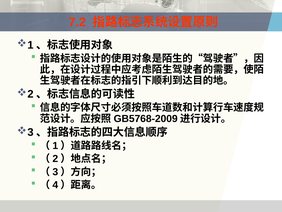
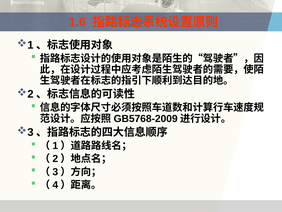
7.2: 7.2 -> 1.6
